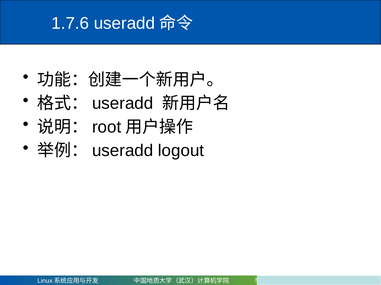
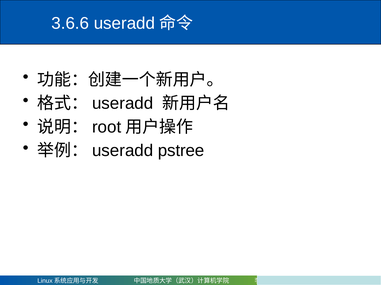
1.7.6: 1.7.6 -> 3.6.6
logout: logout -> pstree
